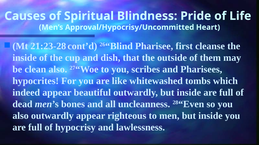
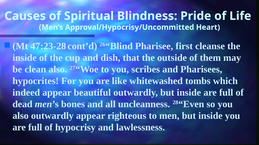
21:23-28: 21:23-28 -> 47:23-28
